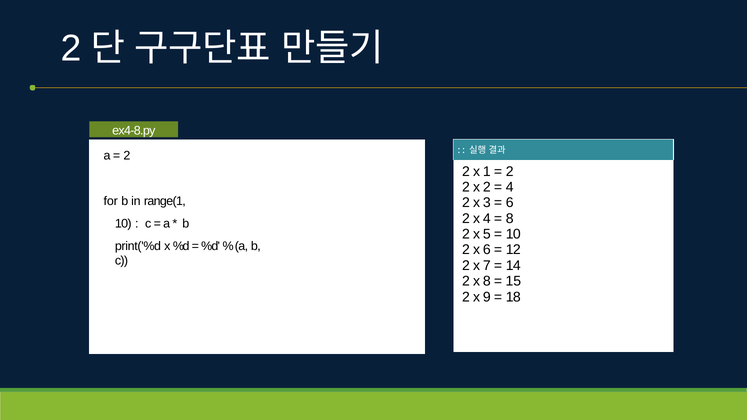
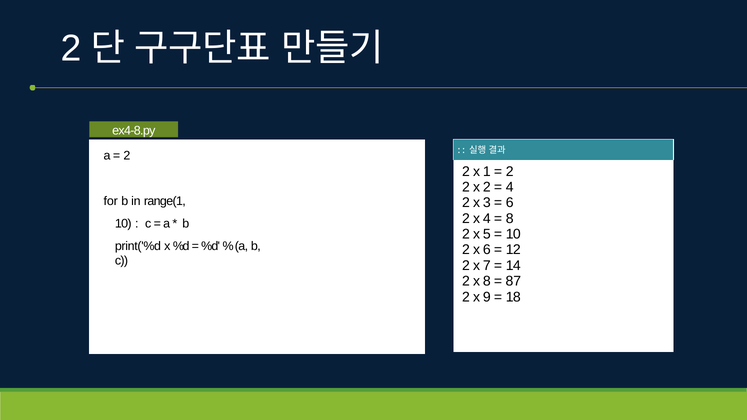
15: 15 -> 87
